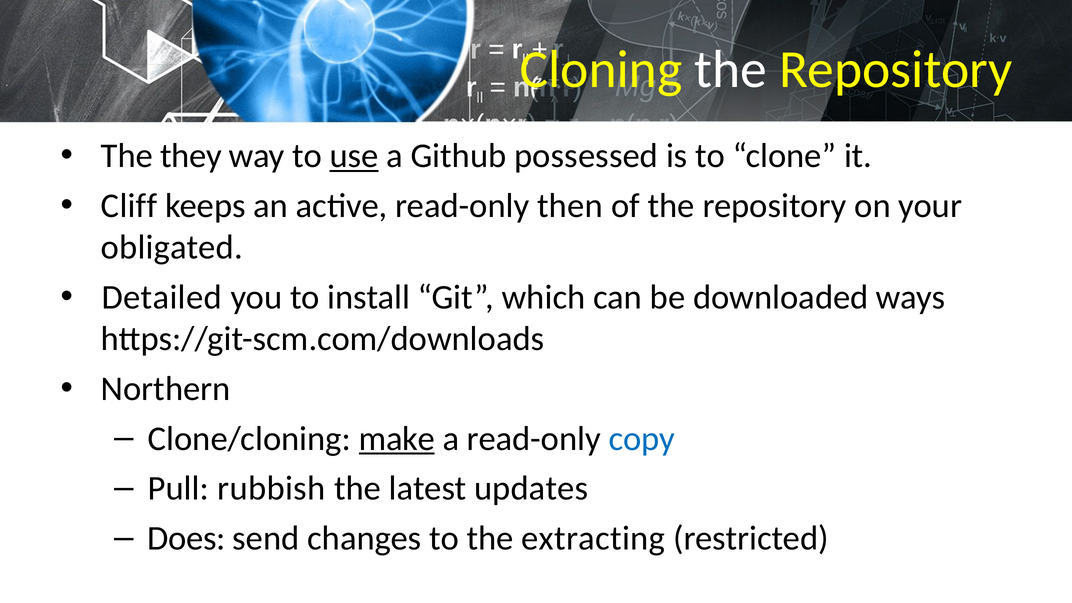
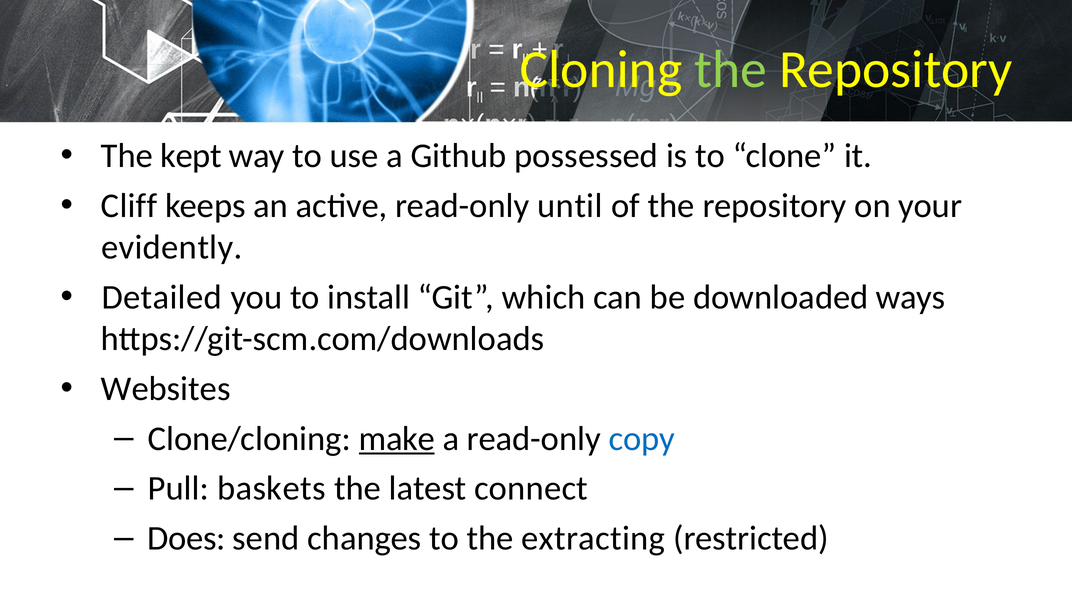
the at (731, 70) colour: white -> light green
they: they -> kept
use underline: present -> none
then: then -> until
obligated: obligated -> evidently
Northern: Northern -> Websites
rubbish: rubbish -> baskets
updates: updates -> connect
